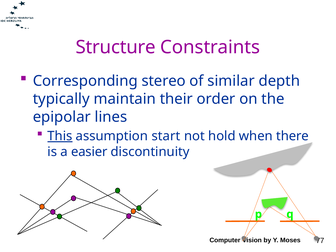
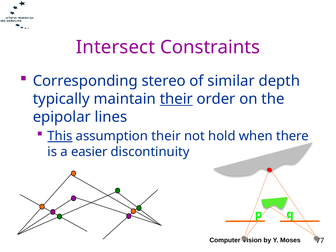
Structure: Structure -> Intersect
their at (176, 99) underline: none -> present
assumption start: start -> their
